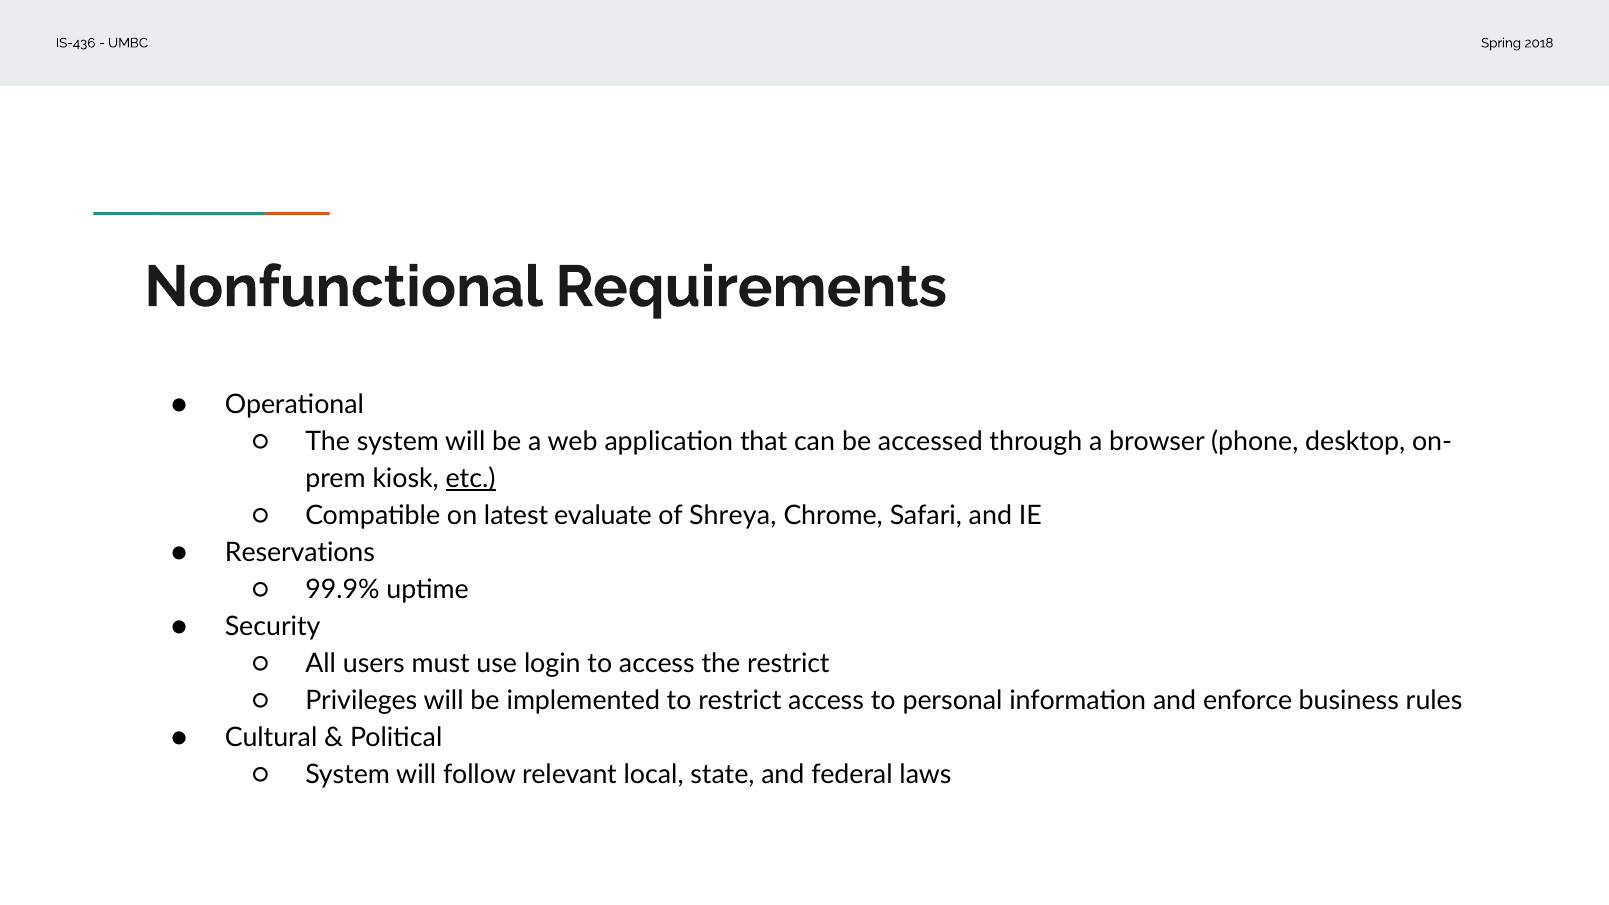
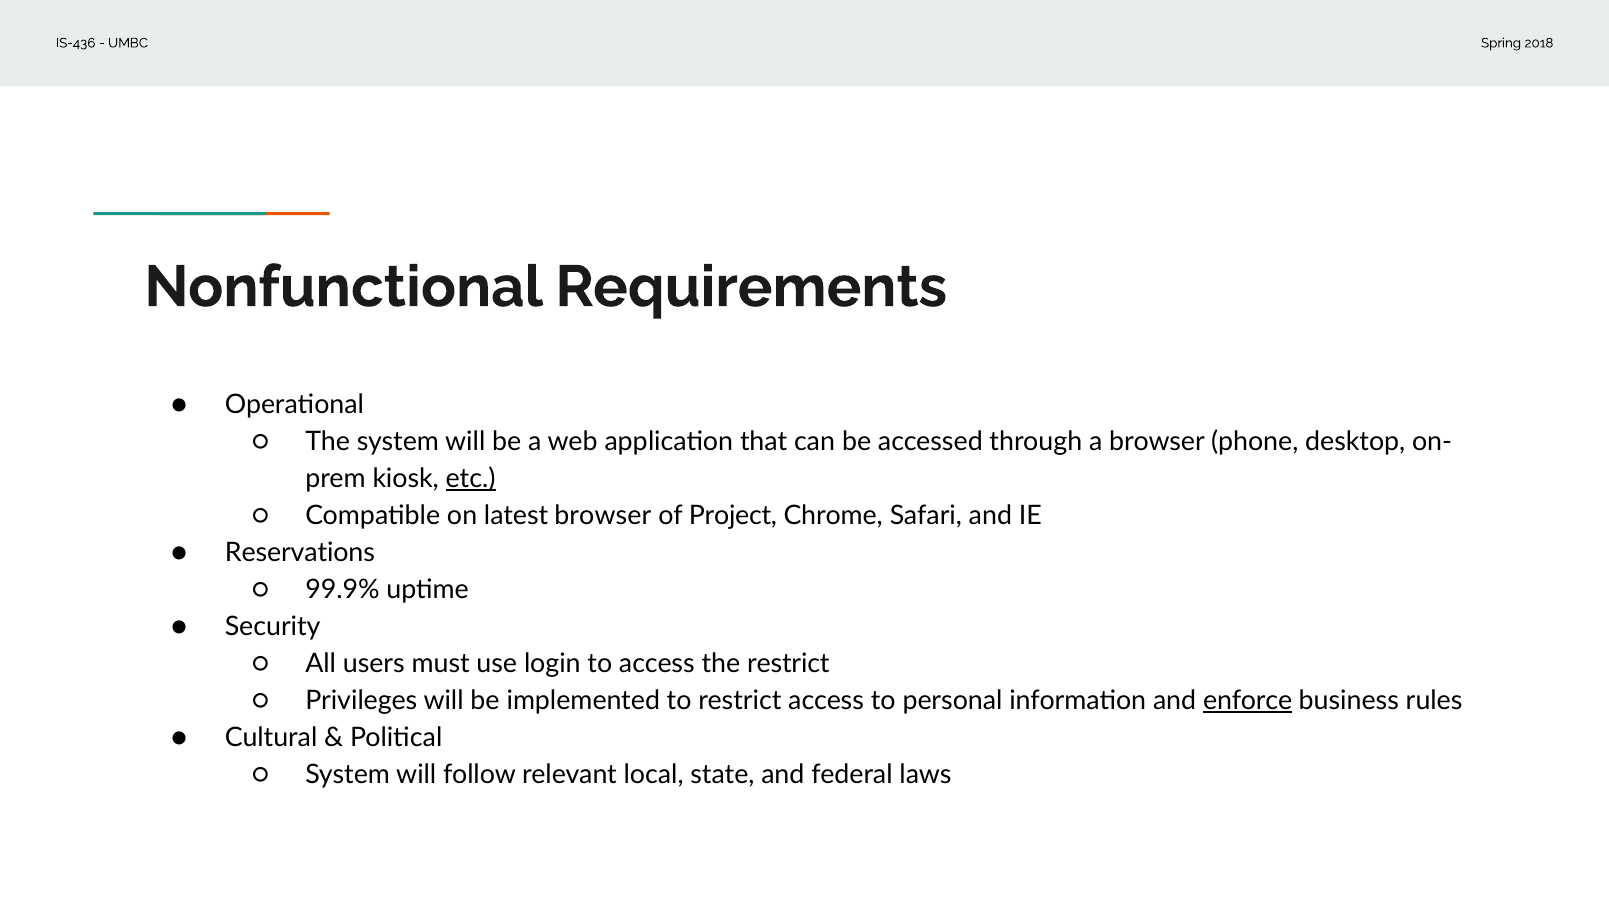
latest evaluate: evaluate -> browser
Shreya: Shreya -> Project
enforce underline: none -> present
